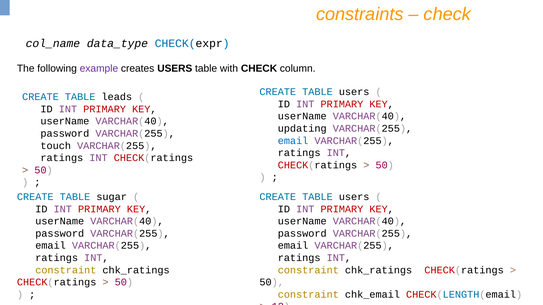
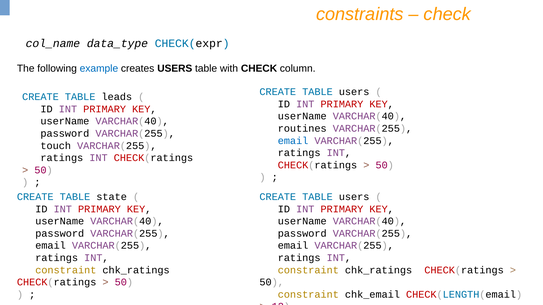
example colour: purple -> blue
updating: updating -> routines
sugar: sugar -> state
